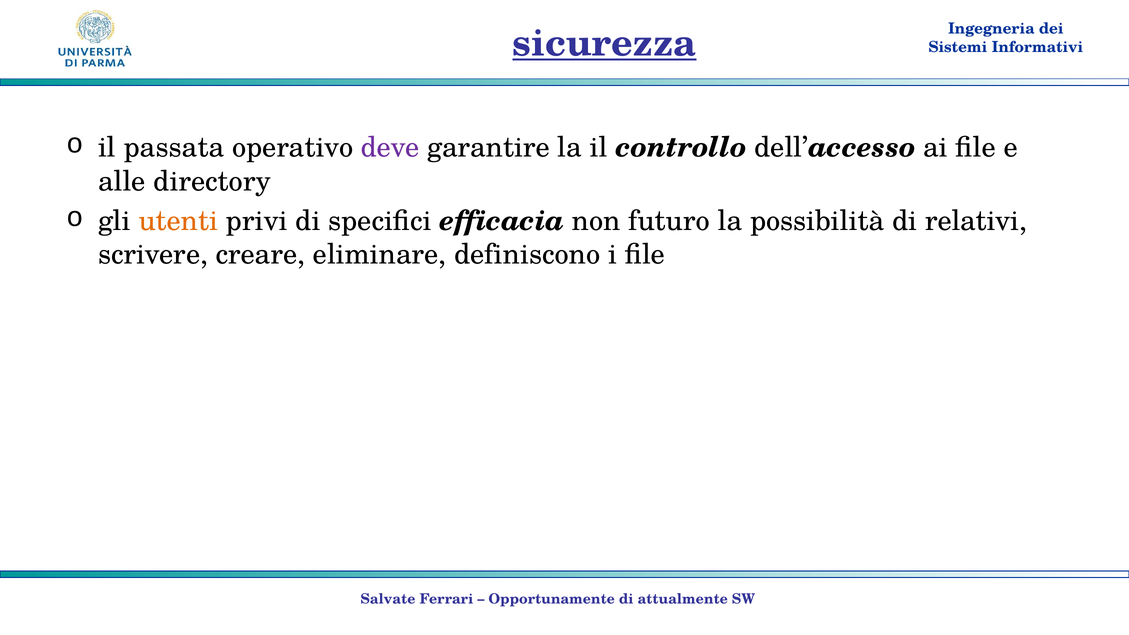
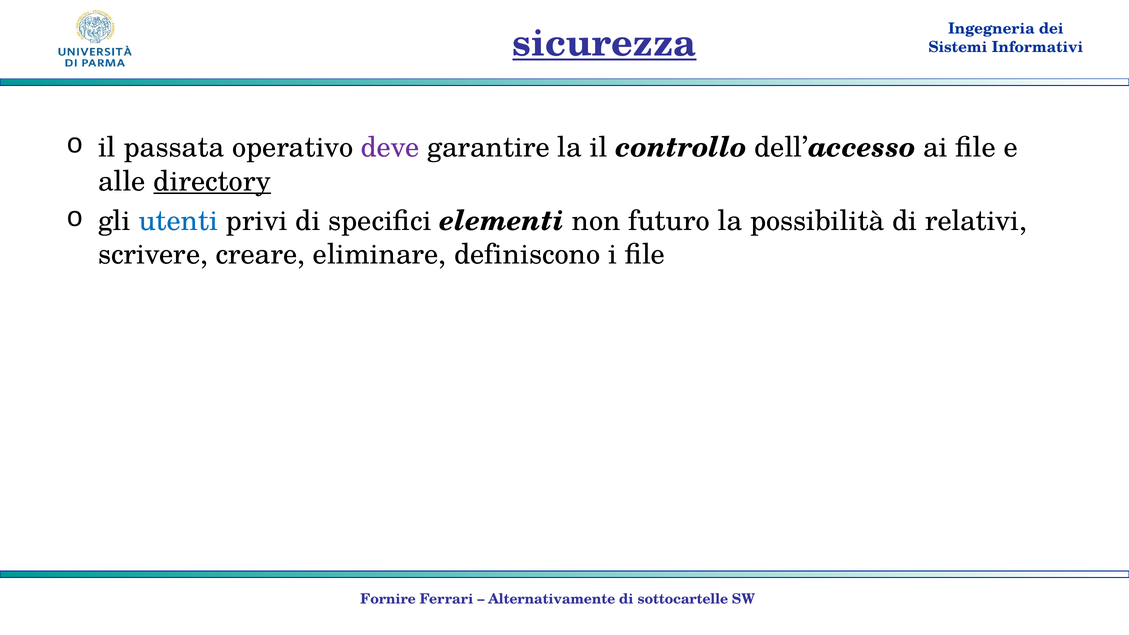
directory underline: none -> present
utenti colour: orange -> blue
efficacia: efficacia -> elementi
Salvate: Salvate -> Fornire
Opportunamente: Opportunamente -> Alternativamente
attualmente: attualmente -> sottocartelle
